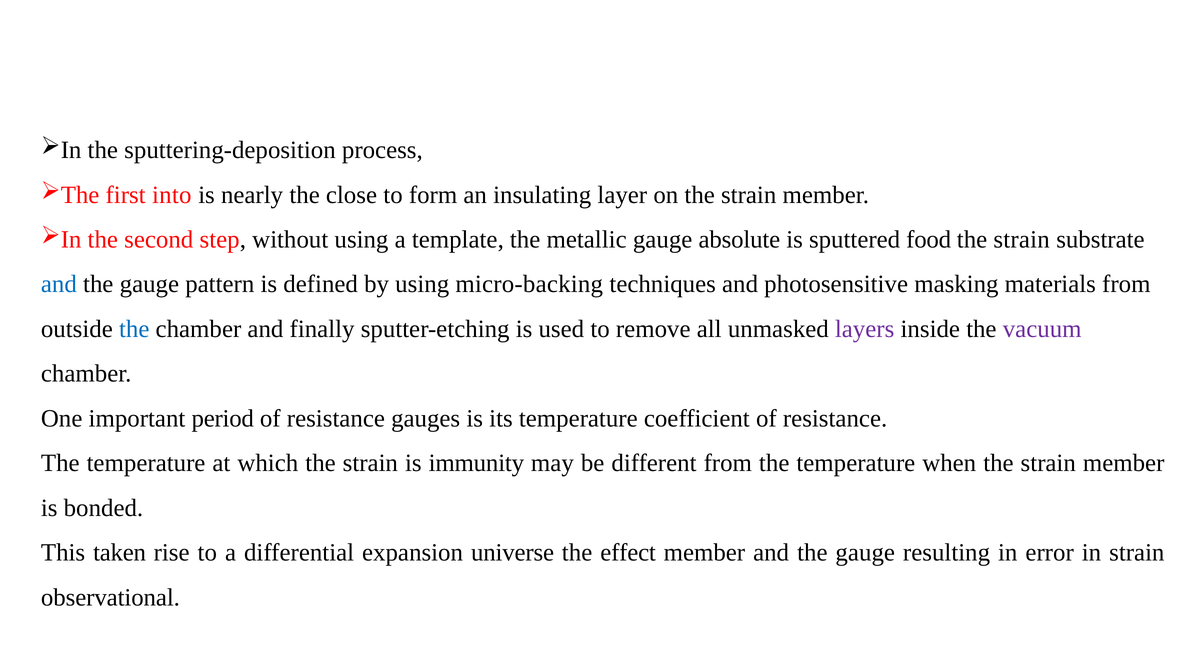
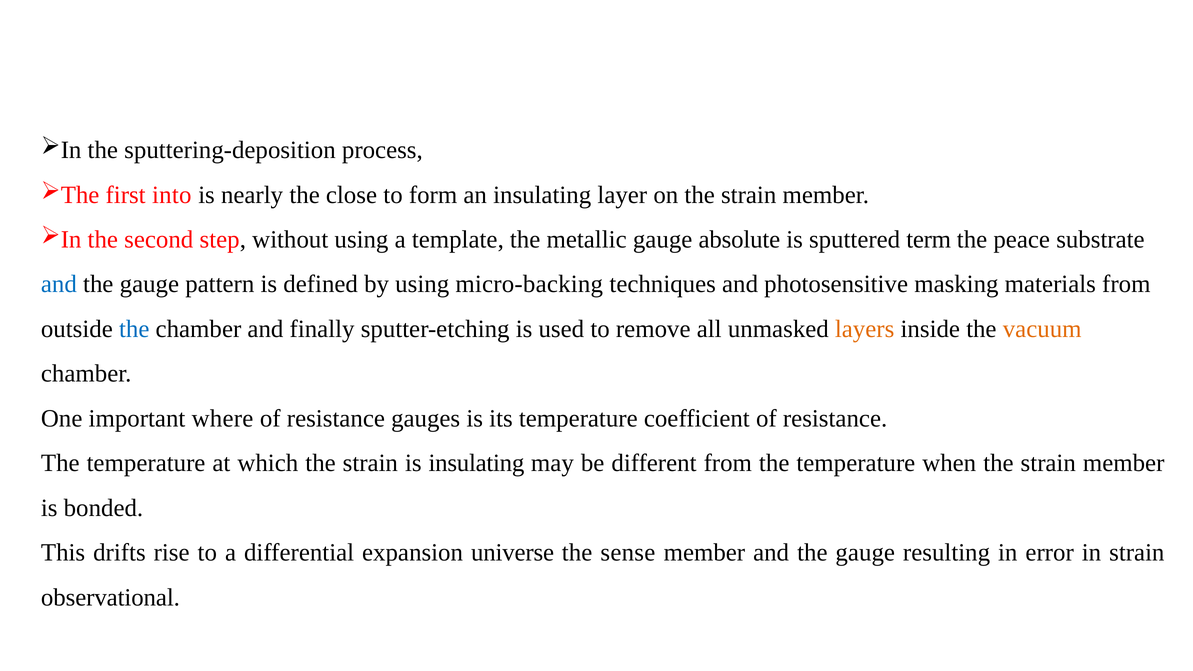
food: food -> term
strain at (1022, 240): strain -> peace
layers colour: purple -> orange
vacuum colour: purple -> orange
period: period -> where
is immunity: immunity -> insulating
taken: taken -> drifts
effect: effect -> sense
